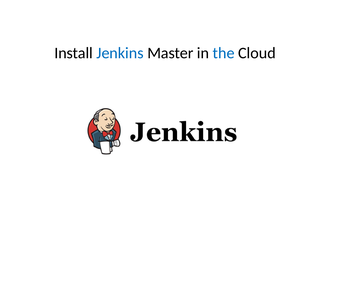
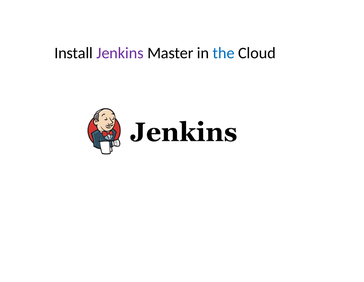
Jenkins colour: blue -> purple
